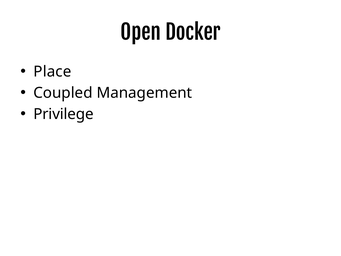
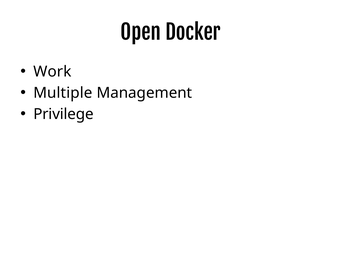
Place: Place -> Work
Coupled: Coupled -> Multiple
